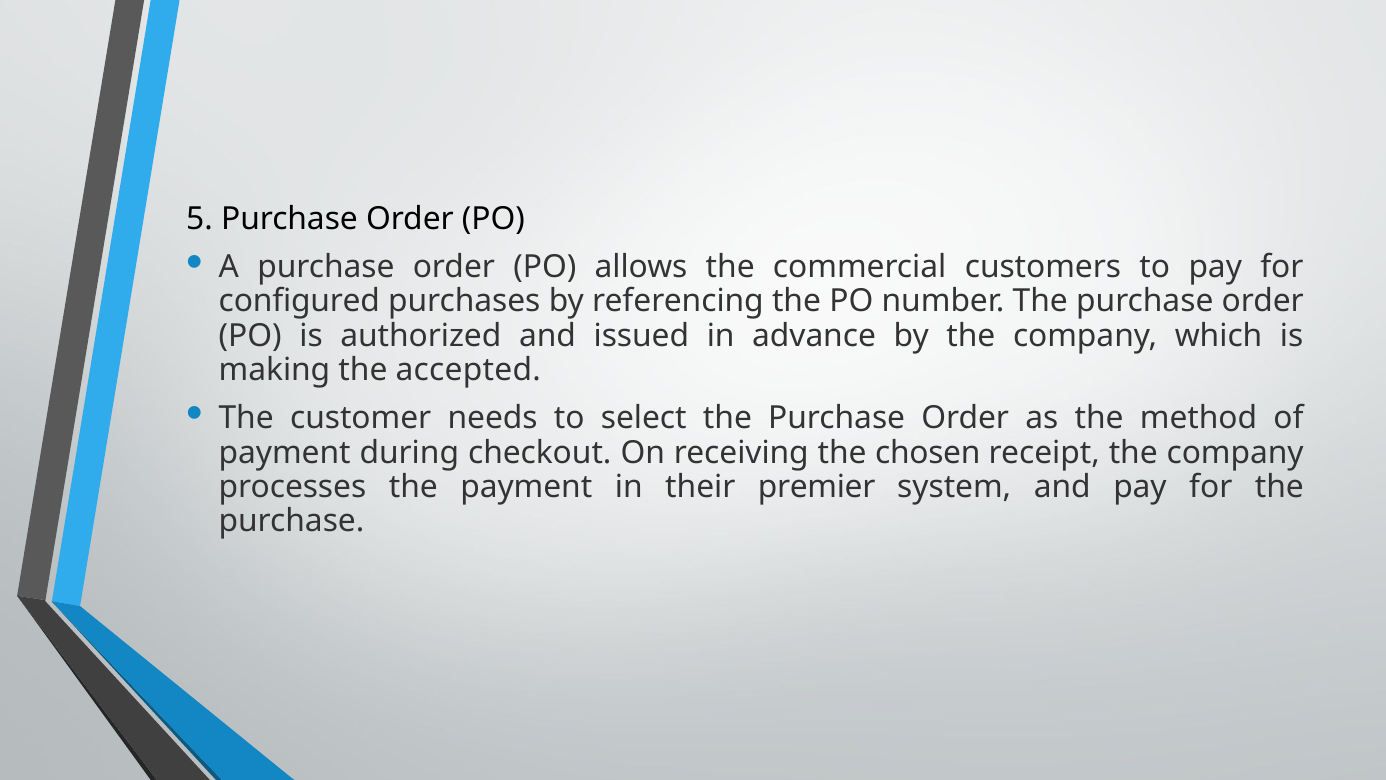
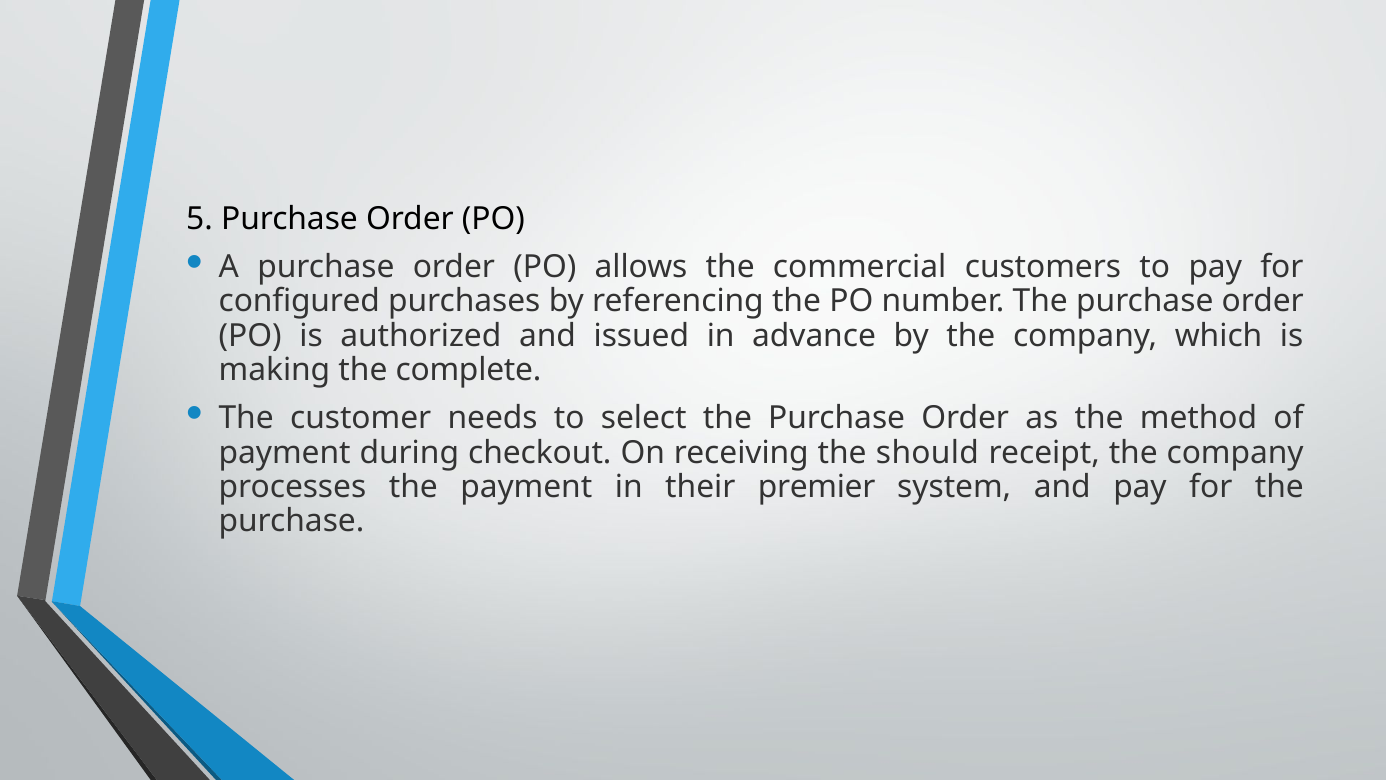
accepted: accepted -> complete
chosen: chosen -> should
